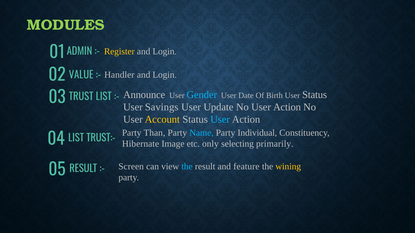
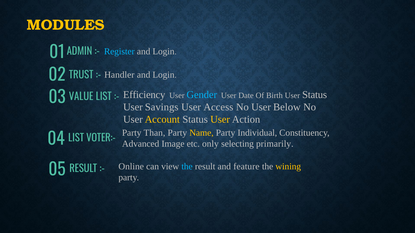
MODULES colour: light green -> yellow
Register colour: yellow -> light blue
VALUE: VALUE -> TRUST
TRUST: TRUST -> VALUE
Announce: Announce -> Efficiency
Update: Update -> Access
No User Action: Action -> Below
User at (220, 120) colour: light blue -> yellow
Name colour: light blue -> yellow
TRUST:-: TRUST:- -> VOTER:-
Hibernate: Hibernate -> Advanced
Screen: Screen -> Online
